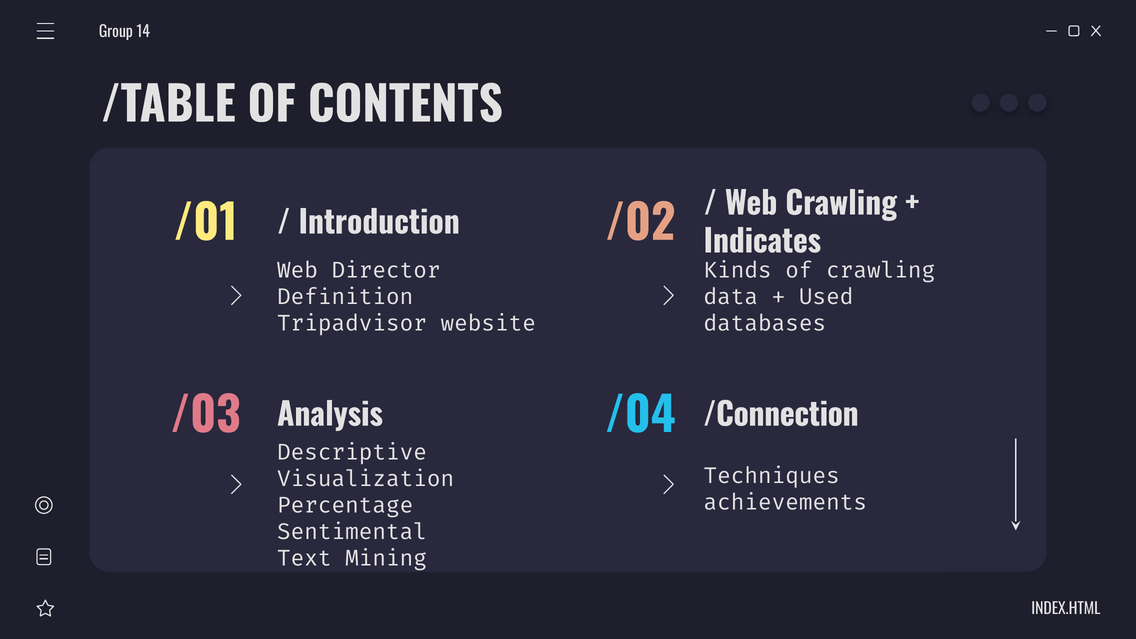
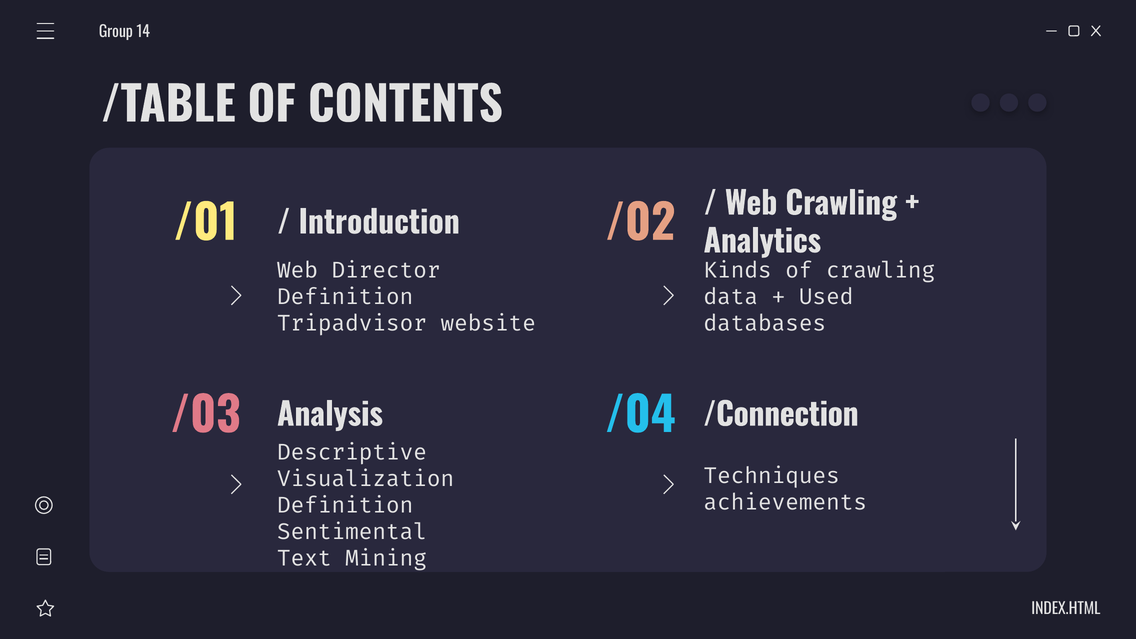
Indicates: Indicates -> Analytics
Percentage at (345, 505): Percentage -> Definition
